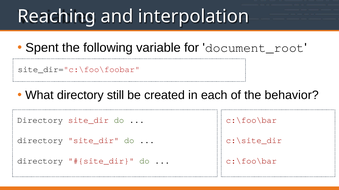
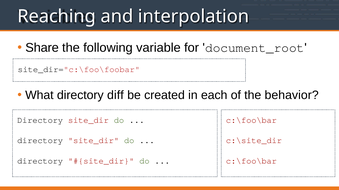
Spent: Spent -> Share
still: still -> diff
